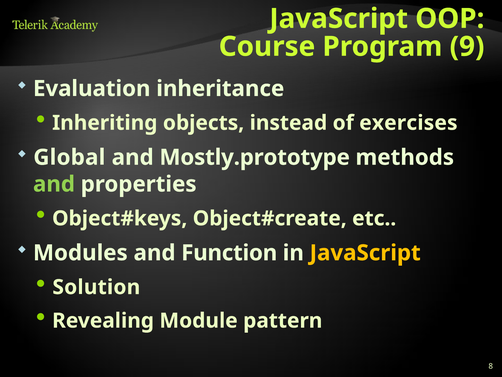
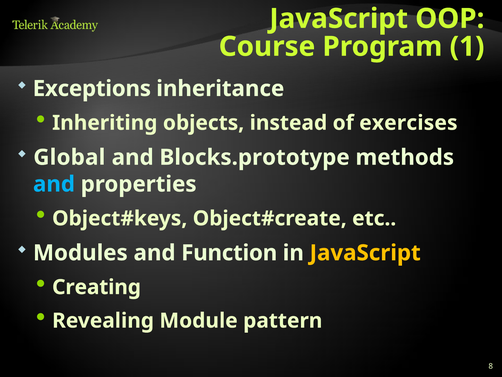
9: 9 -> 1
Evaluation: Evaluation -> Exceptions
Mostly.prototype: Mostly.prototype -> Blocks.prototype
and at (54, 184) colour: light green -> light blue
Solution: Solution -> Creating
